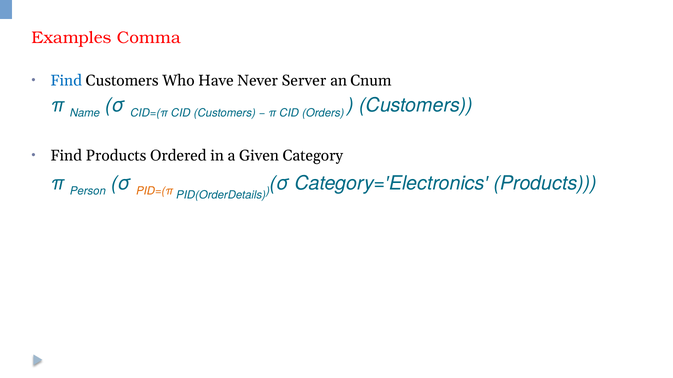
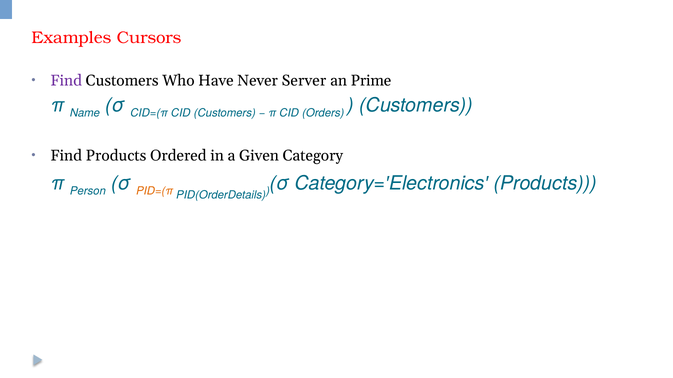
Comma: Comma -> Cursors
Find at (66, 81) colour: blue -> purple
Cnum: Cnum -> Prime
